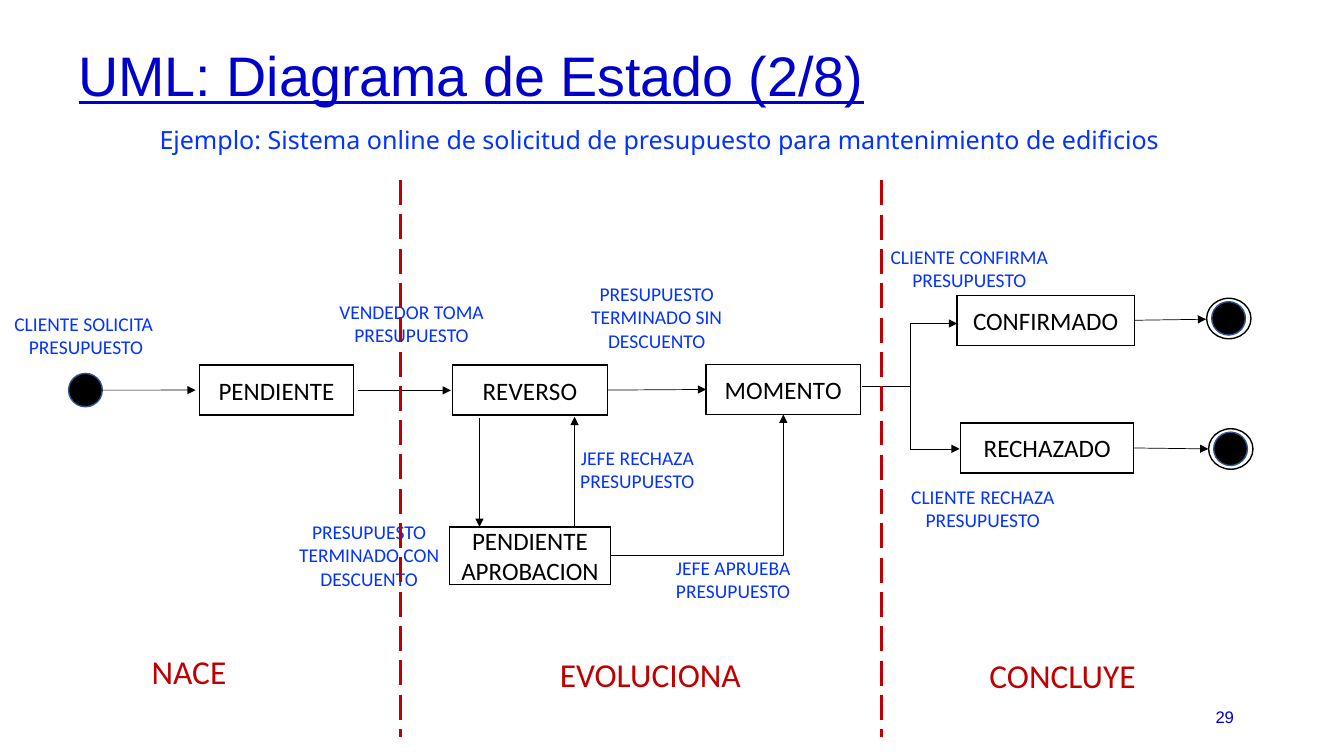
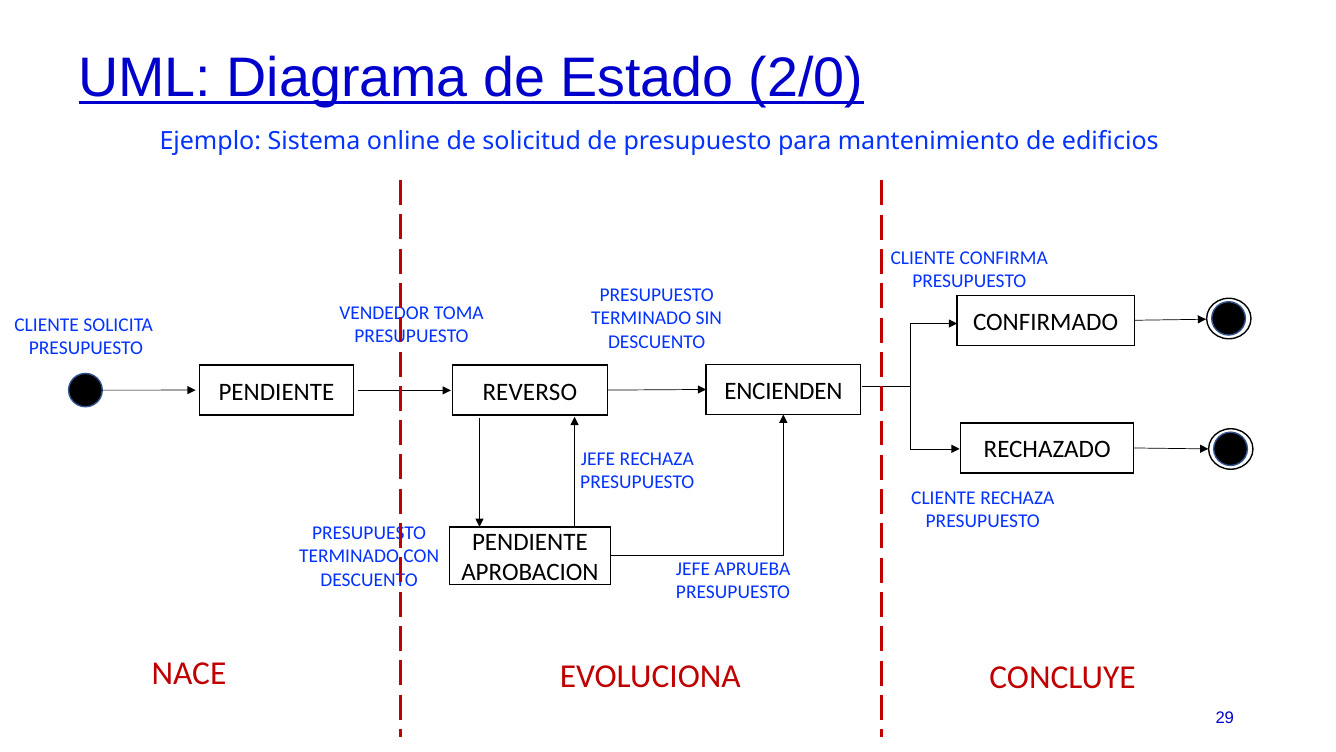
2/8: 2/8 -> 2/0
MOMENTO: MOMENTO -> ENCIENDEN
